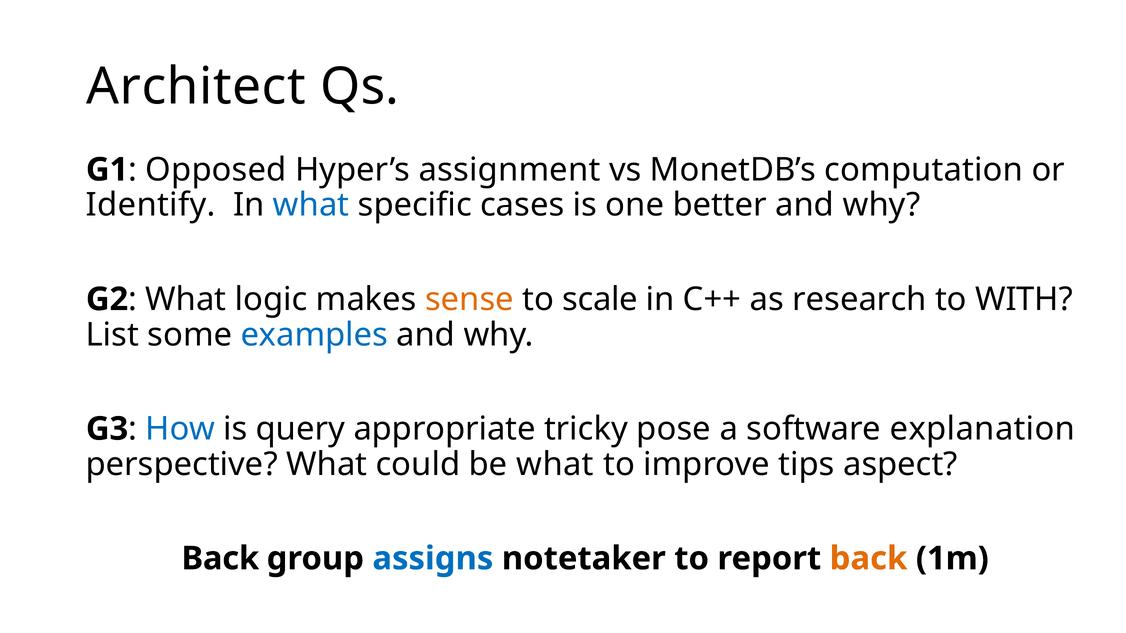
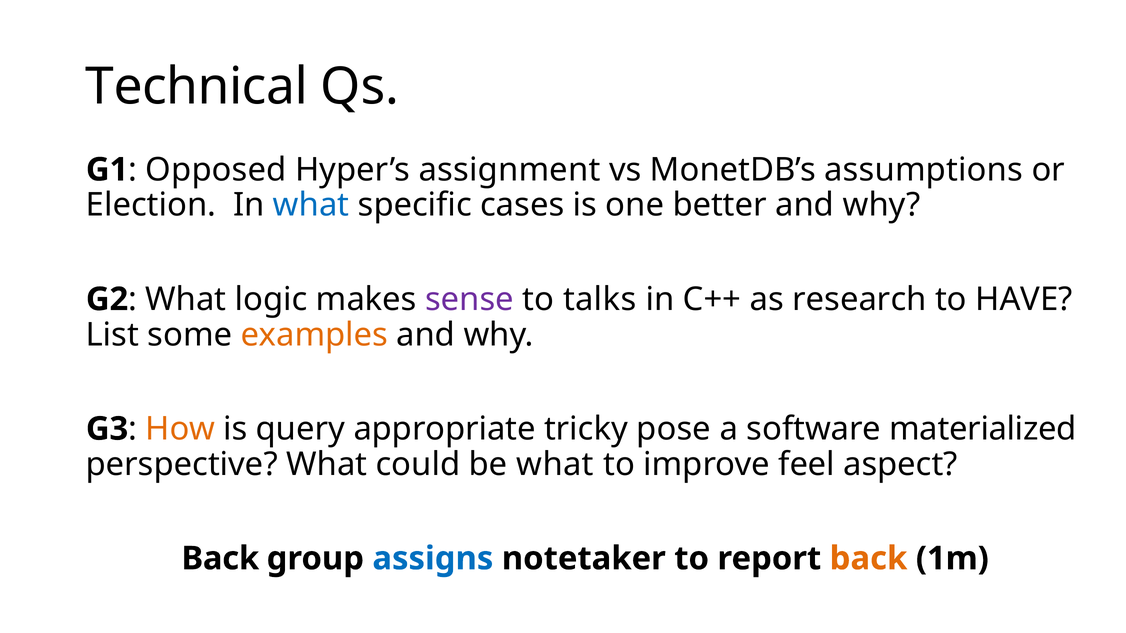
Architect: Architect -> Technical
computation: computation -> assumptions
Identify: Identify -> Election
sense colour: orange -> purple
scale: scale -> talks
WITH: WITH -> HAVE
examples colour: blue -> orange
How colour: blue -> orange
explanation: explanation -> materialized
tips: tips -> feel
